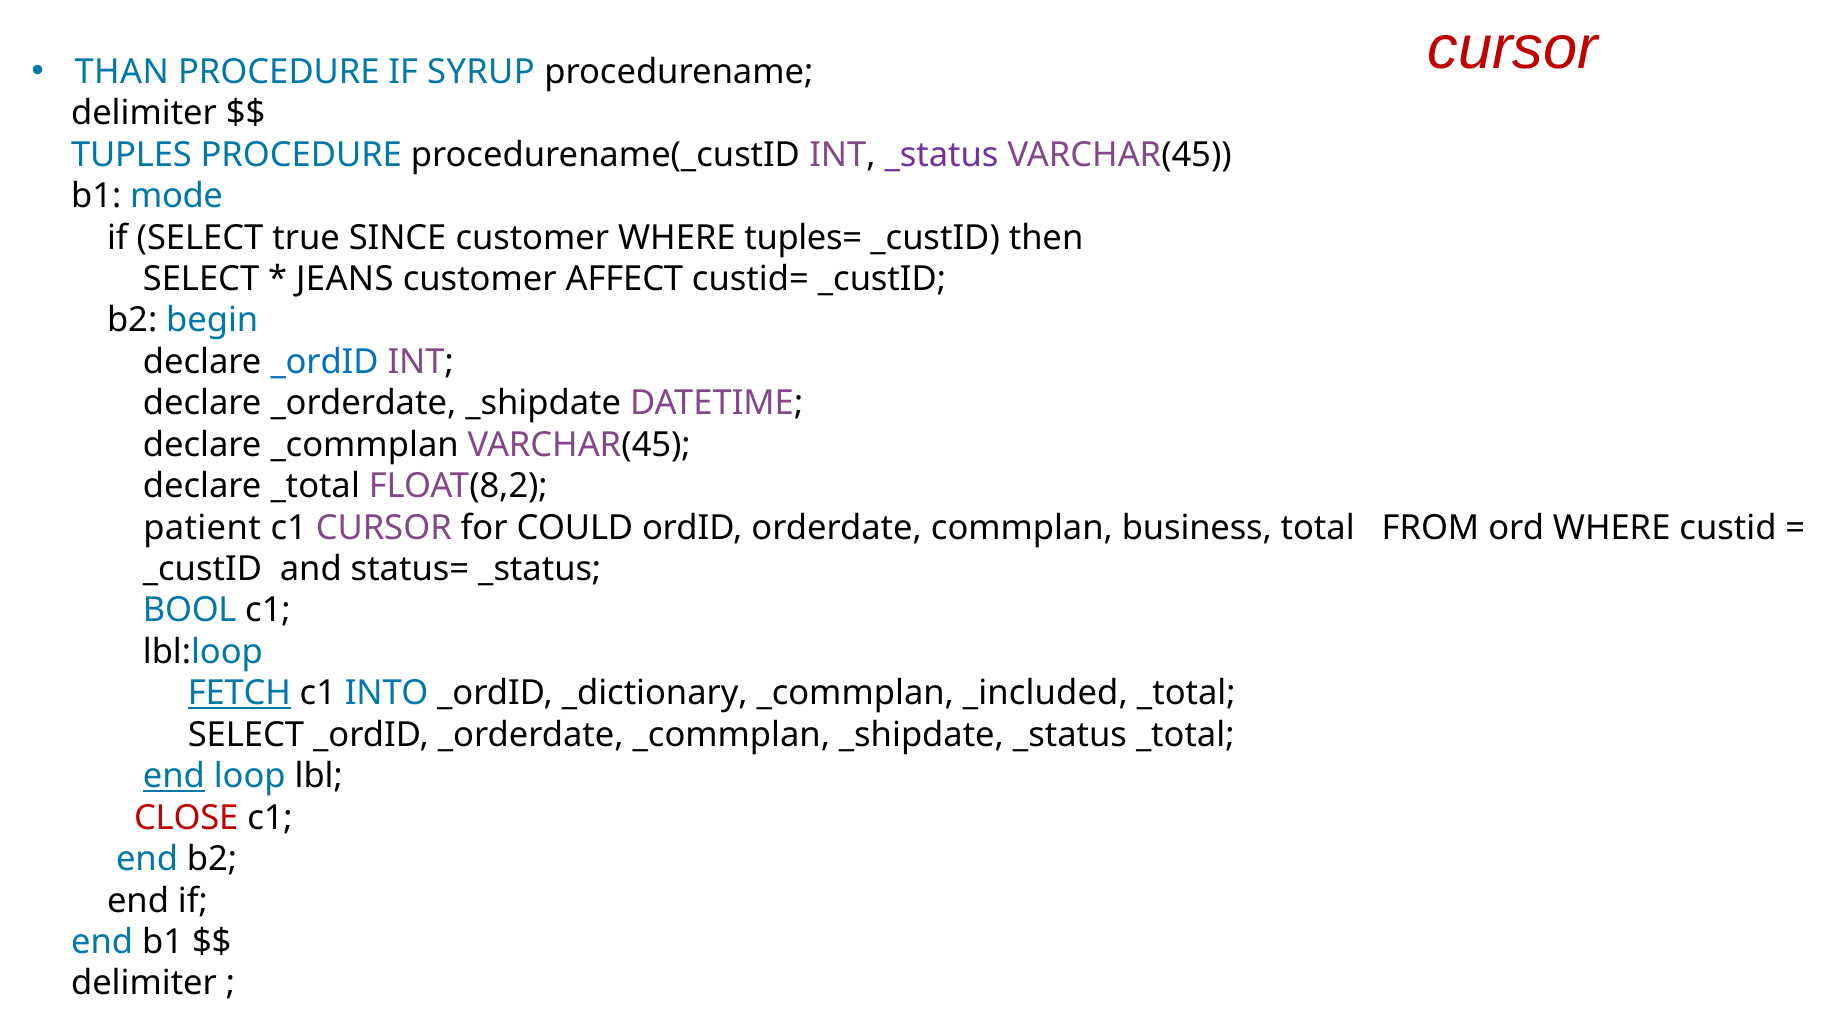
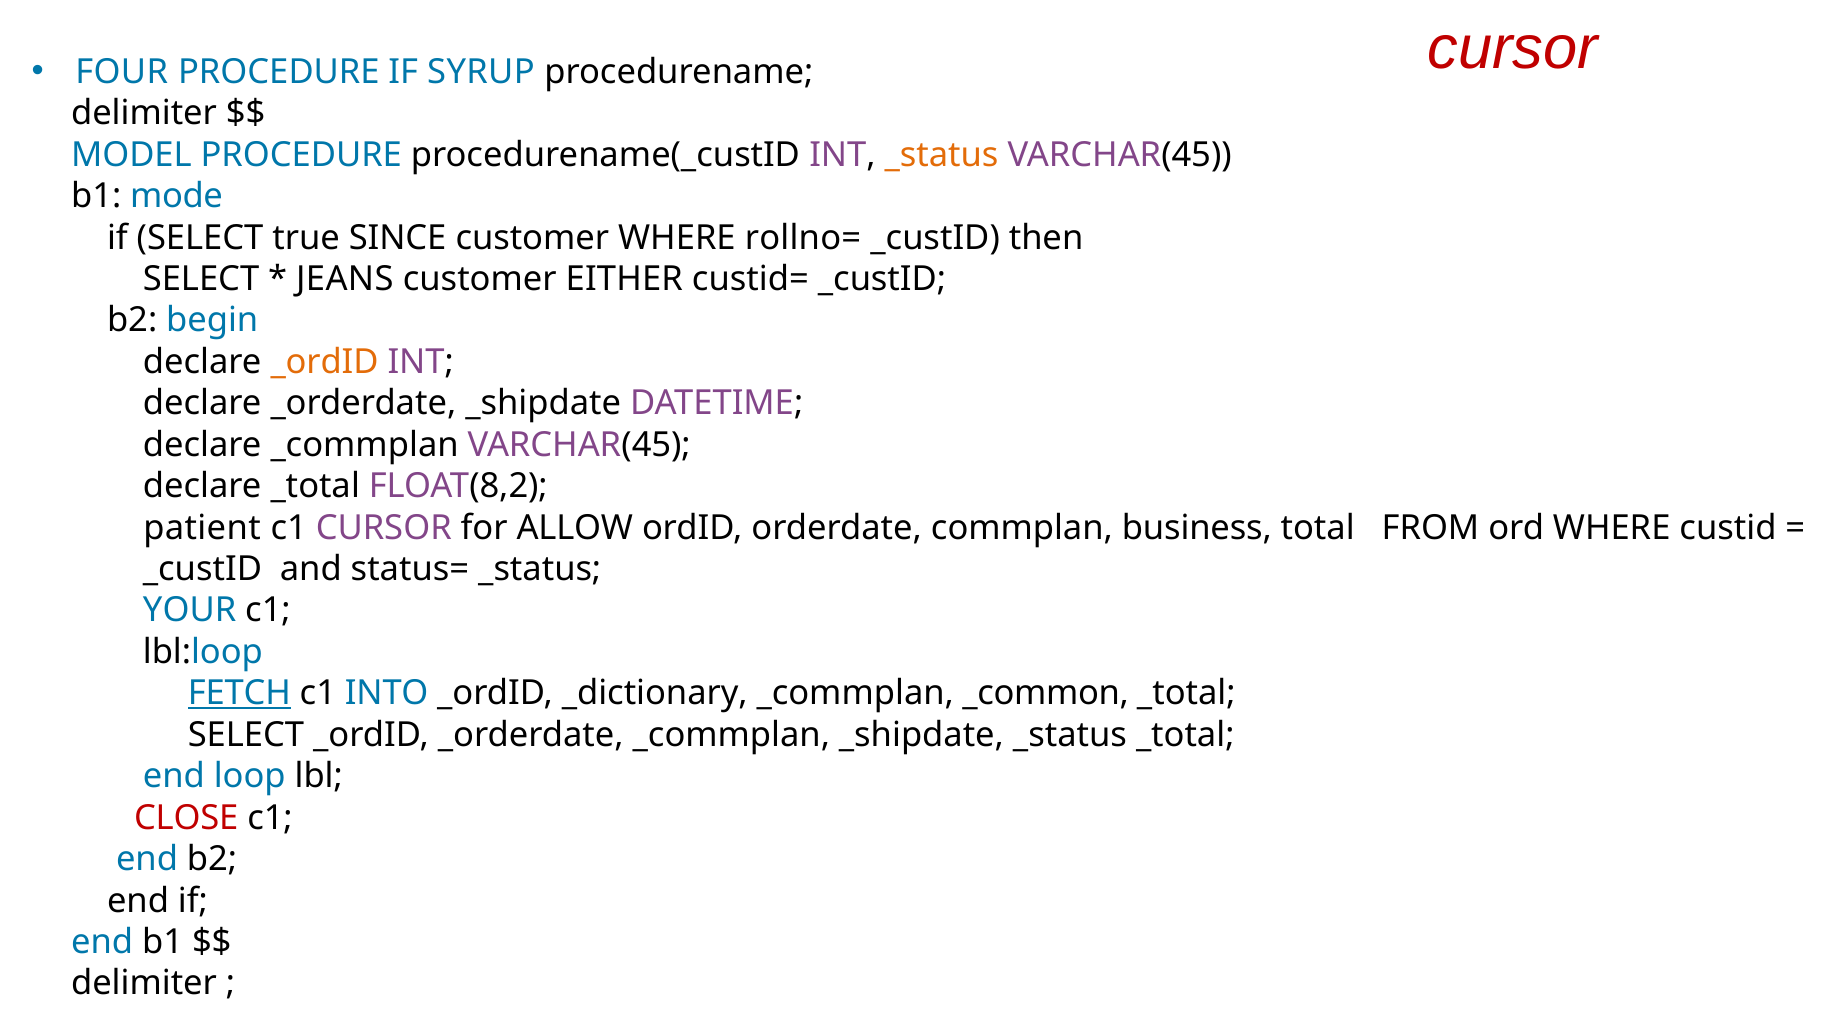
THAN: THAN -> FOUR
TUPLES: TUPLES -> MODEL
_status at (942, 155) colour: purple -> orange
tuples=: tuples= -> rollno=
AFFECT: AFFECT -> EITHER
_ordID at (324, 362) colour: blue -> orange
COULD: COULD -> ALLOW
BOOL: BOOL -> YOUR
_included: _included -> _common
end at (174, 776) underline: present -> none
